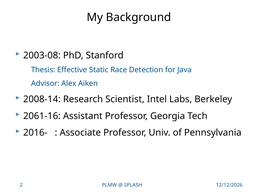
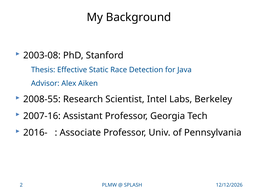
2008-14: 2008-14 -> 2008-55
2061-16: 2061-16 -> 2007-16
